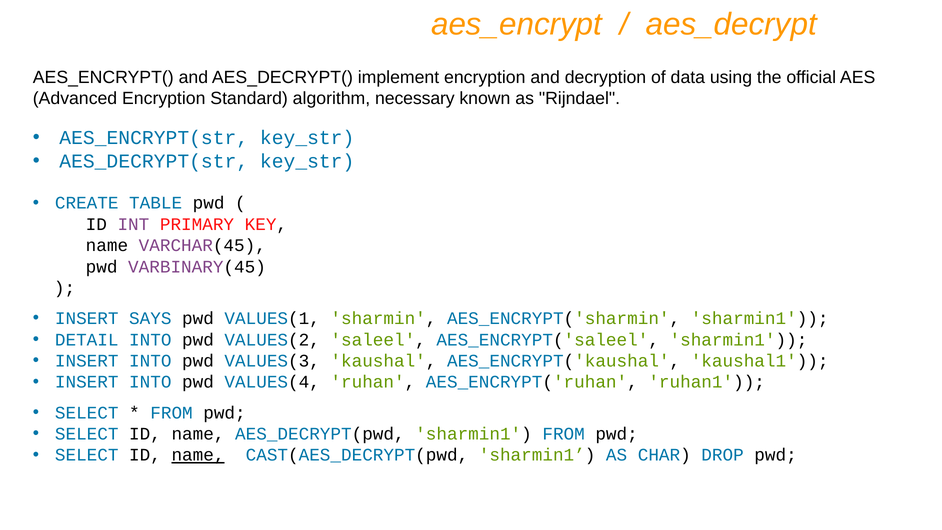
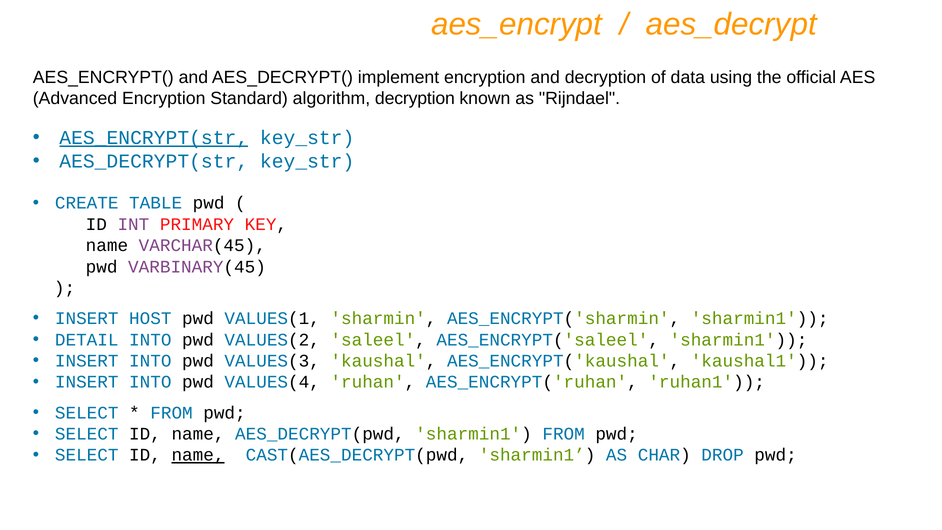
algorithm necessary: necessary -> decryption
AES_ENCRYPT(str underline: none -> present
SAYS: SAYS -> HOST
